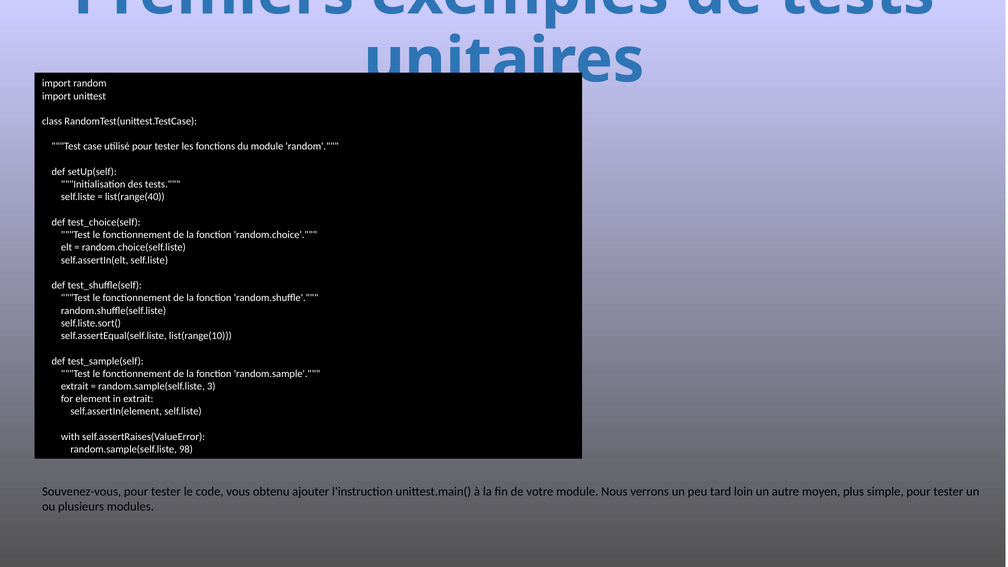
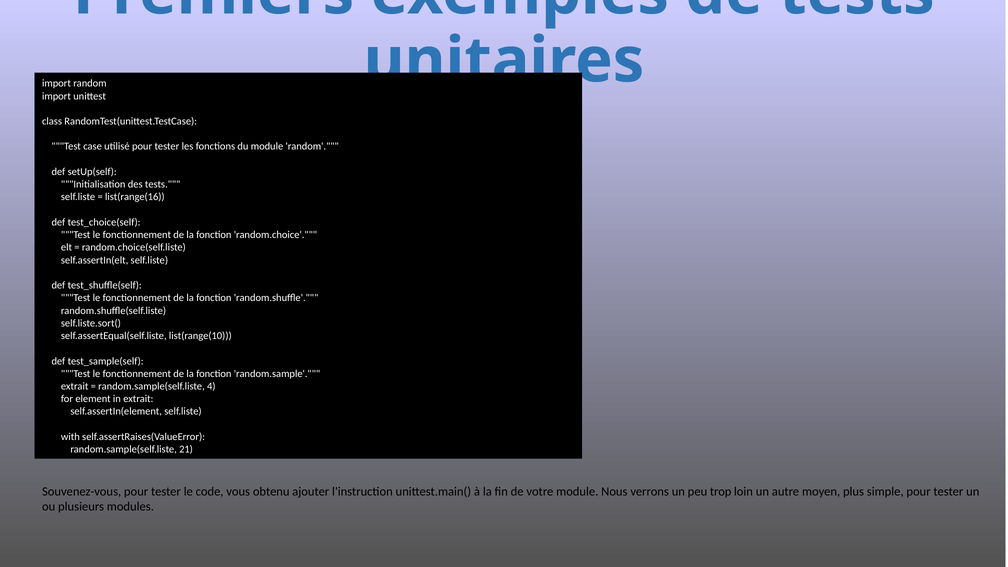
list(range(40: list(range(40 -> list(range(16
3: 3 -> 4
98: 98 -> 21
tard: tard -> trop
